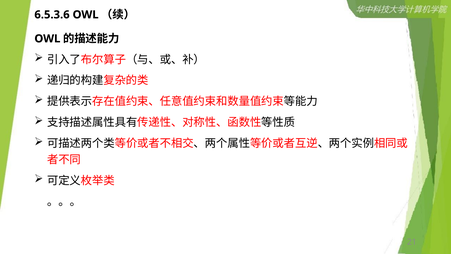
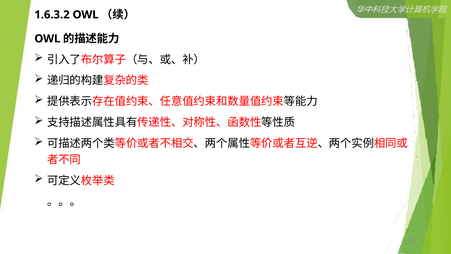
6.5.3.6: 6.5.3.6 -> 1.6.3.2
